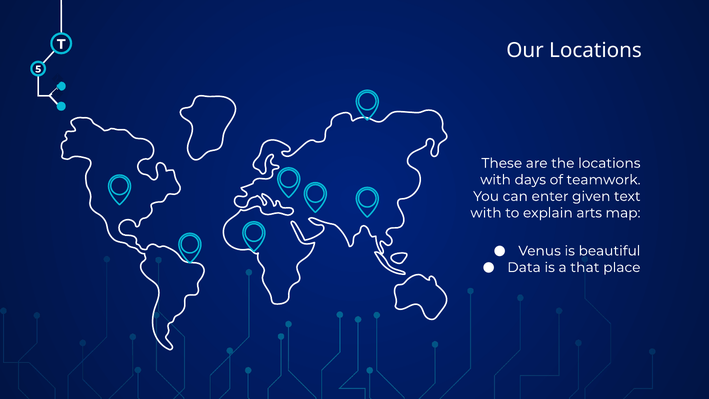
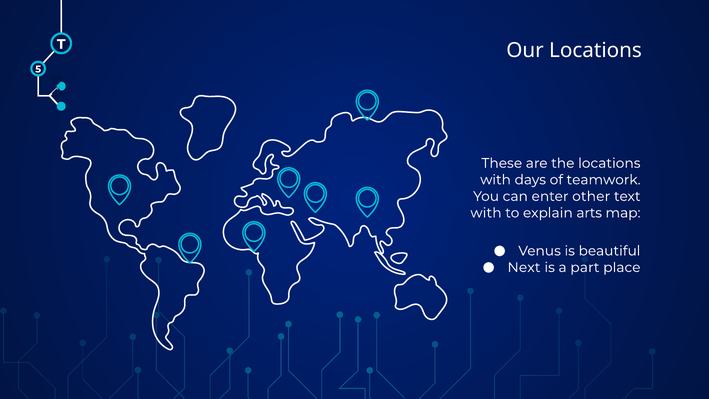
given: given -> other
Data: Data -> Next
that: that -> part
